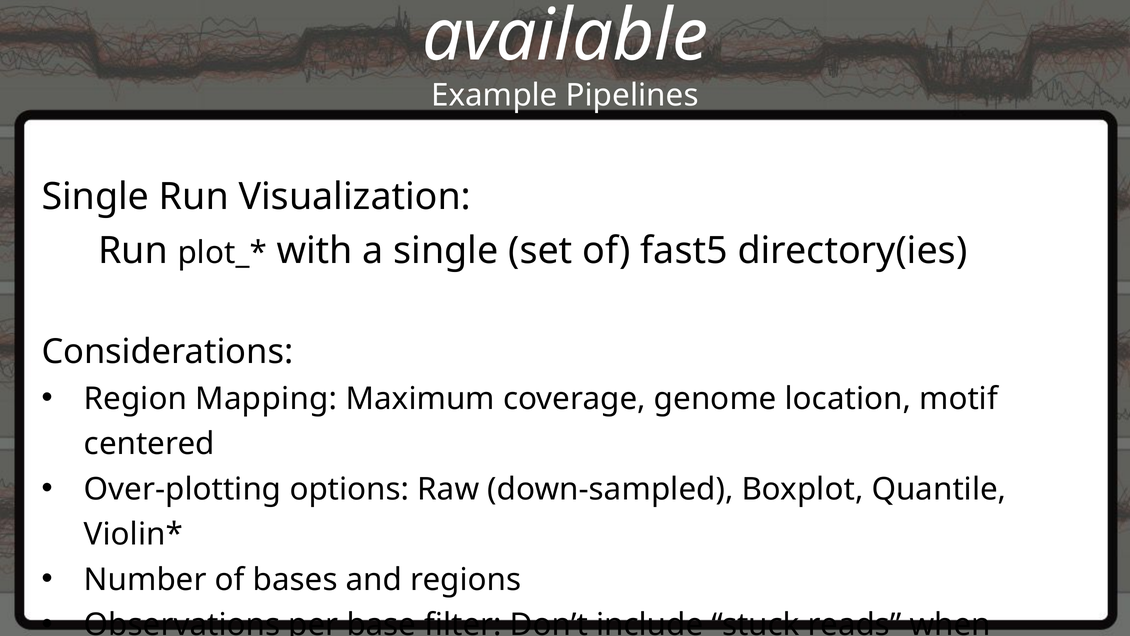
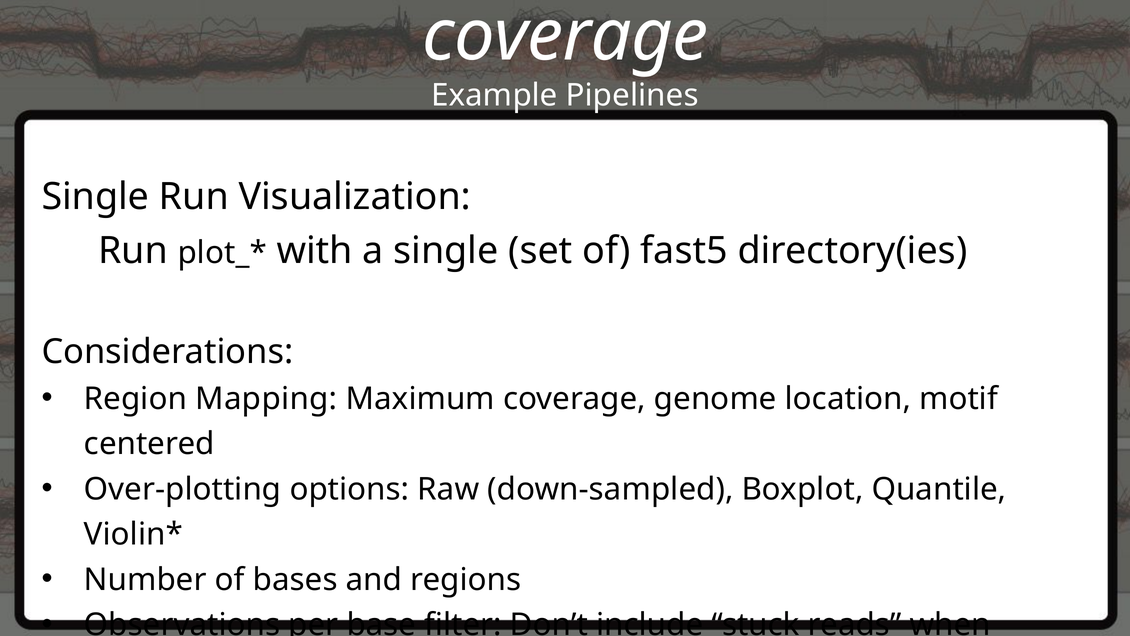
available at (565, 36): available -> coverage
